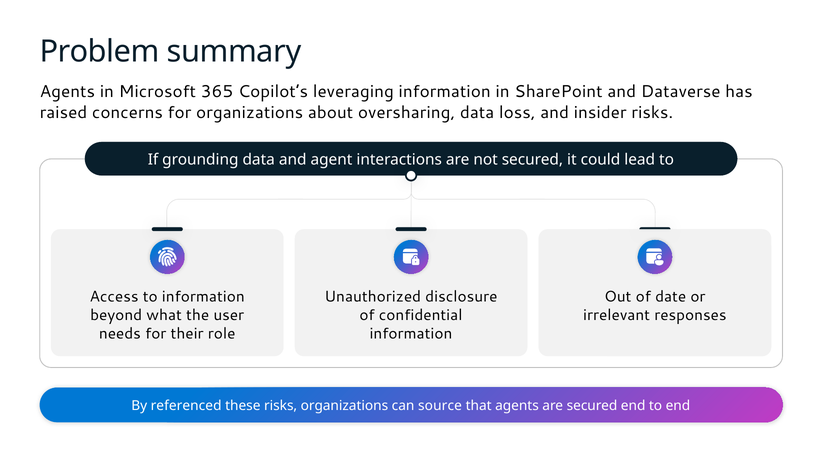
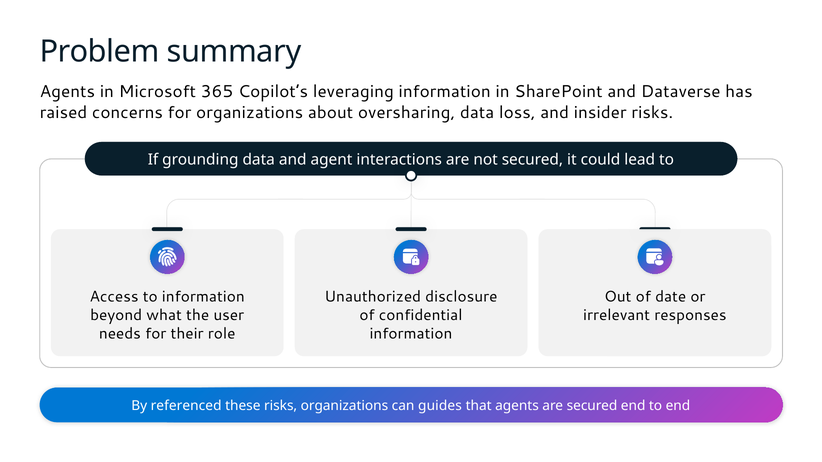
source: source -> guides
